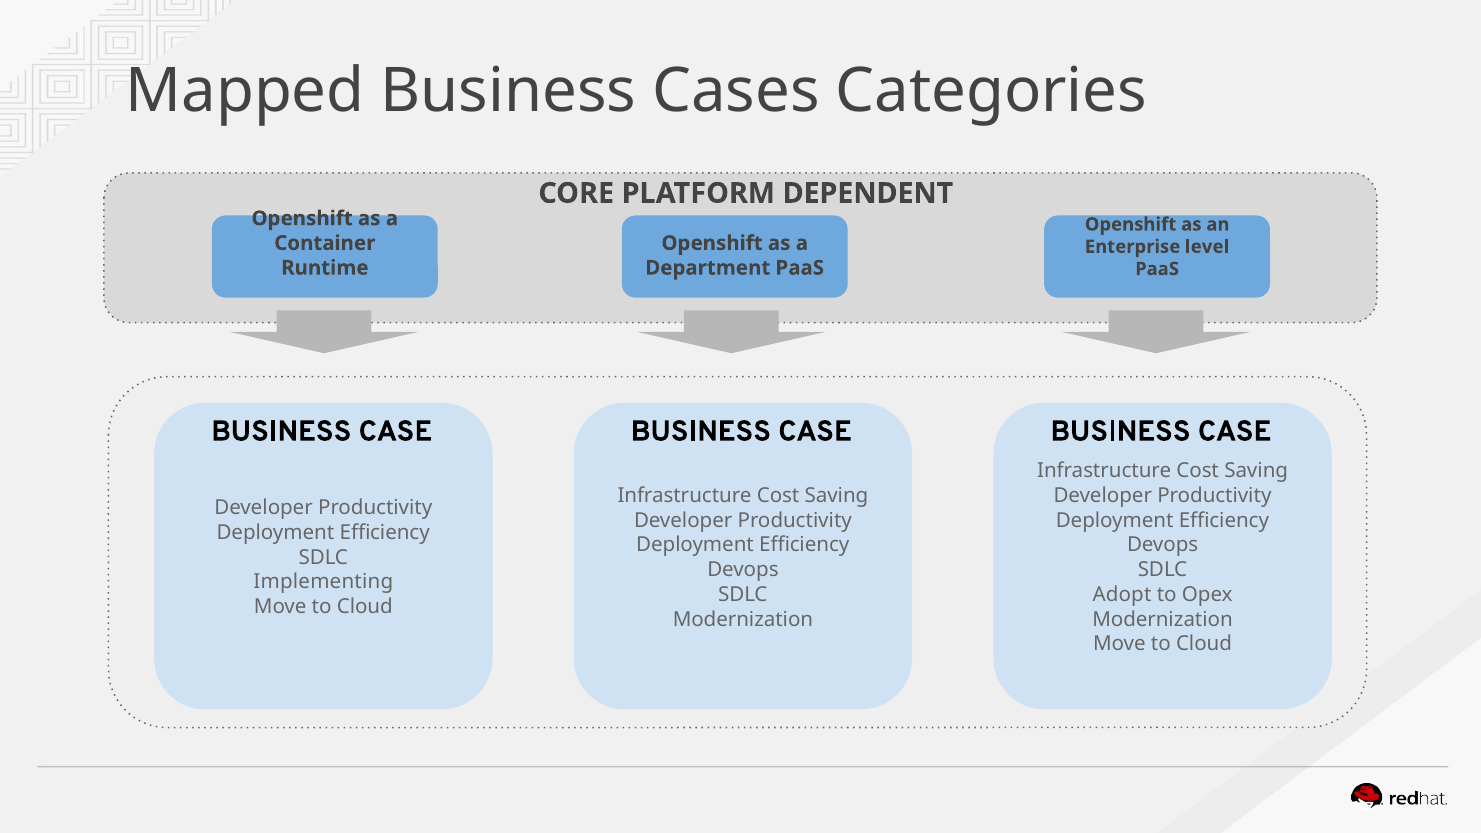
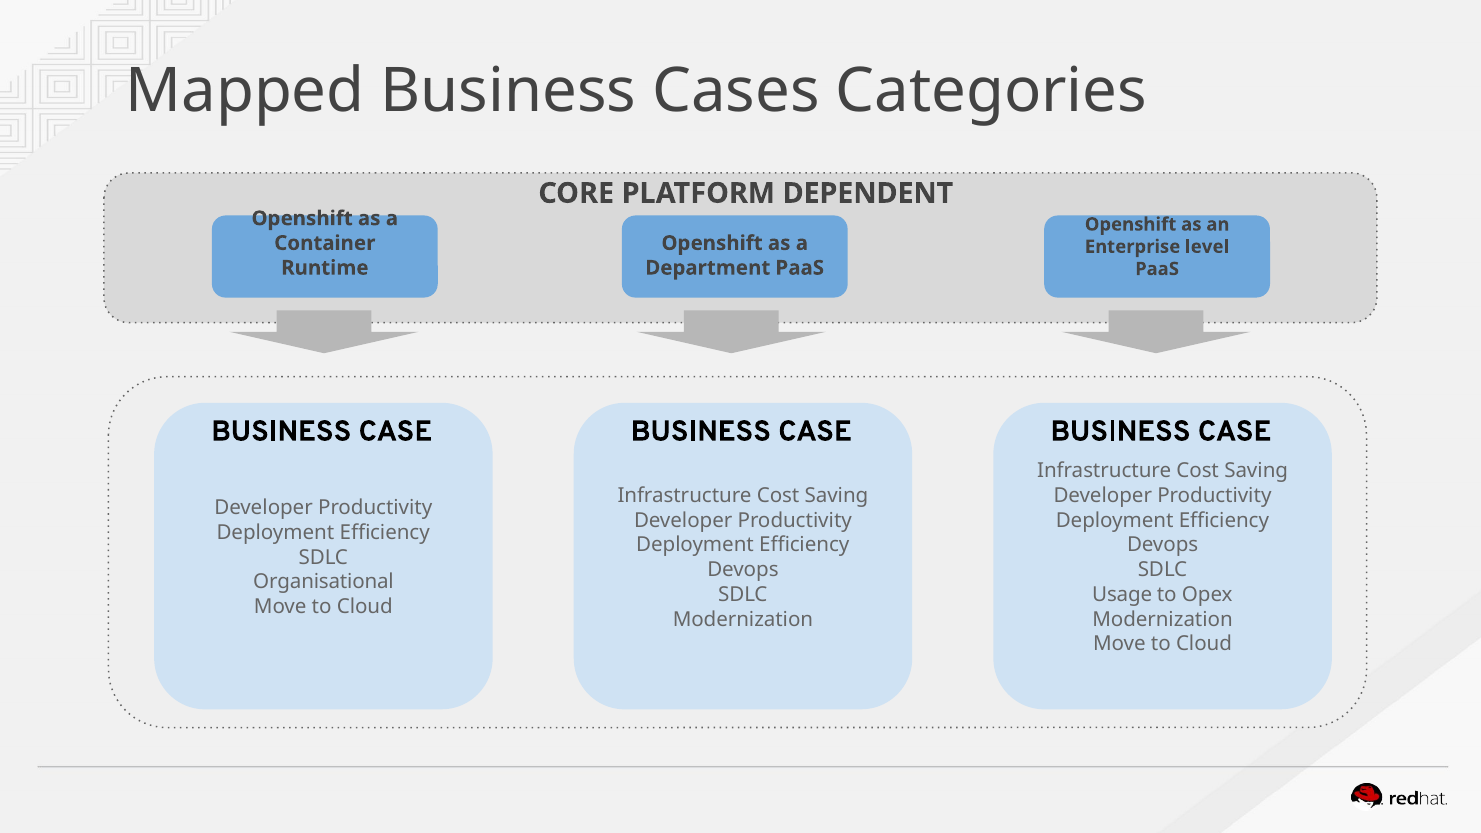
Implementing: Implementing -> Organisational
Adopt: Adopt -> Usage
